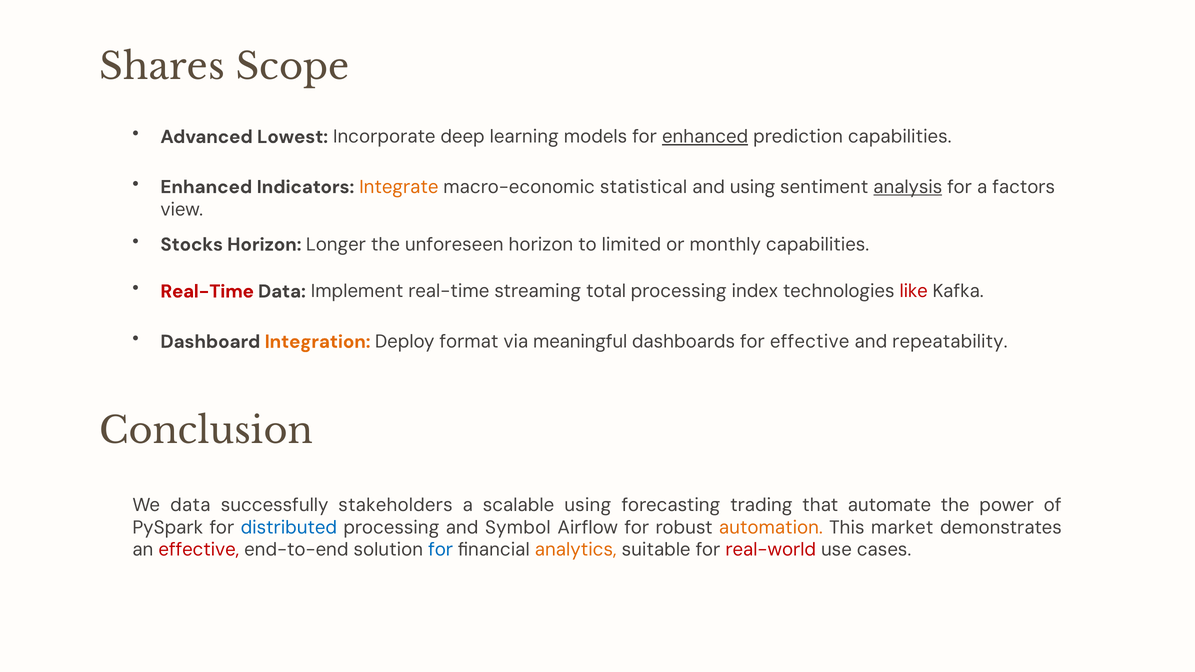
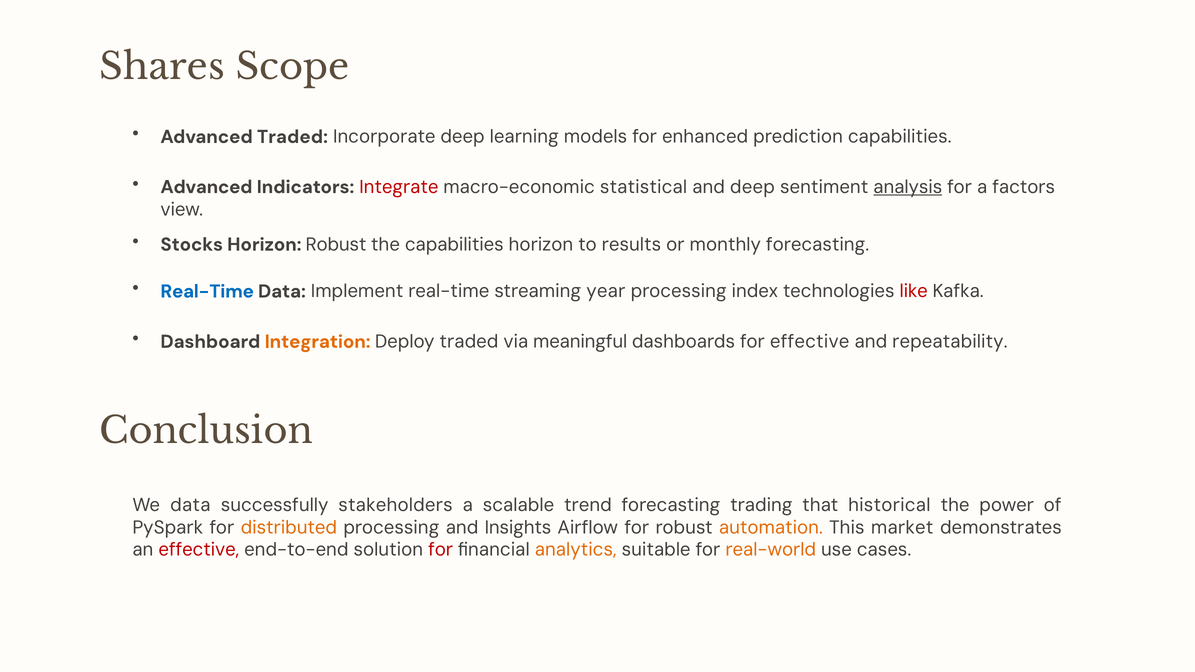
Advanced Lowest: Lowest -> Traded
enhanced at (705, 137) underline: present -> none
Enhanced at (206, 187): Enhanced -> Advanced
Integrate colour: orange -> red
and using: using -> deep
Horizon Longer: Longer -> Robust
the unforeseen: unforeseen -> capabilities
limited: limited -> results
monthly capabilities: capabilities -> forecasting
Real-Time at (207, 291) colour: red -> blue
total: total -> year
Deploy format: format -> traded
scalable using: using -> trend
automate: automate -> historical
distributed colour: blue -> orange
Symbol: Symbol -> Insights
for at (441, 550) colour: blue -> red
real-world colour: red -> orange
